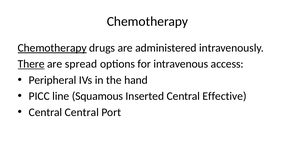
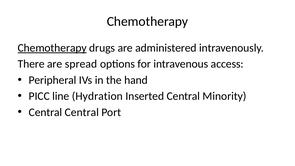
There underline: present -> none
Squamous: Squamous -> Hydration
Effective: Effective -> Minority
